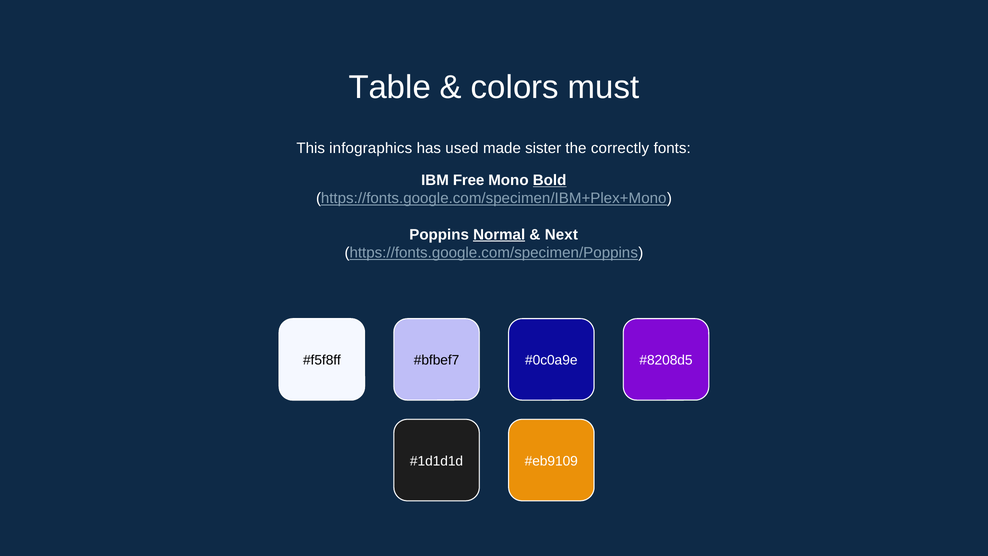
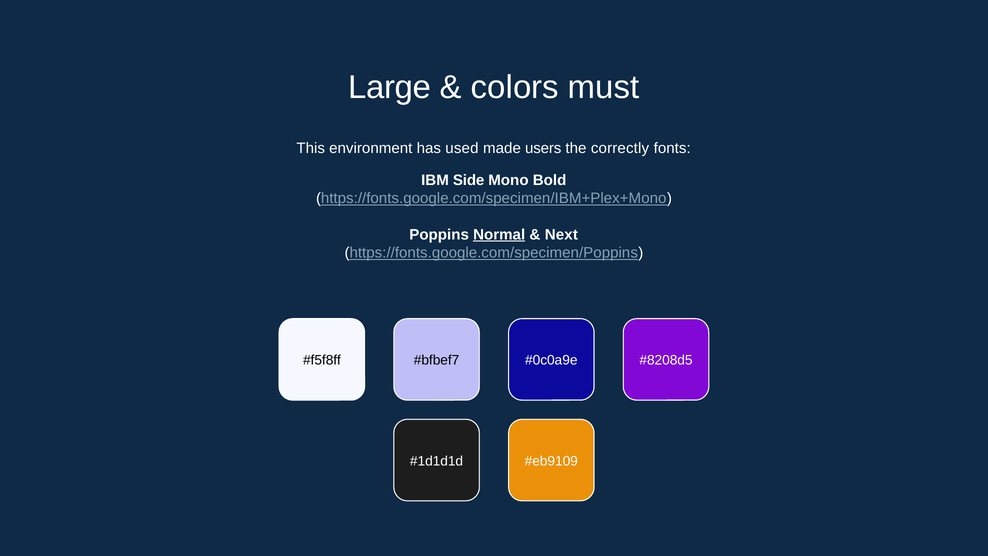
Table: Table -> Large
infographics: infographics -> environment
sister: sister -> users
Free: Free -> Side
Bold underline: present -> none
